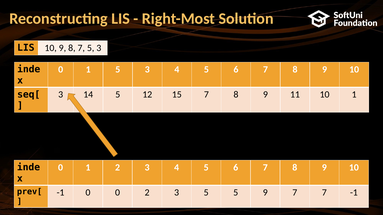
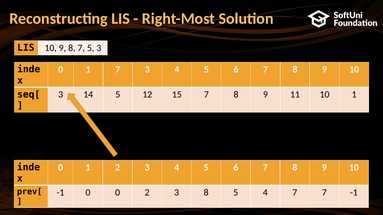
1 5: 5 -> 7
3 5: 5 -> 8
5 9: 9 -> 4
